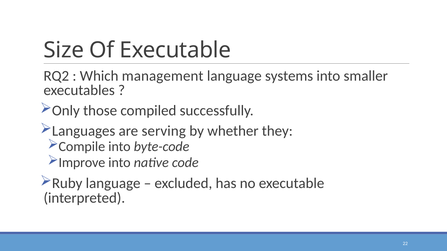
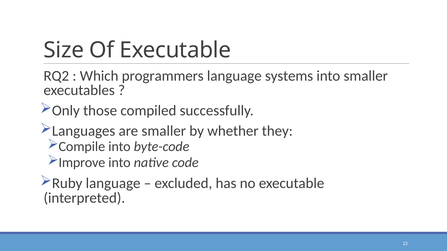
management: management -> programmers
are serving: serving -> smaller
